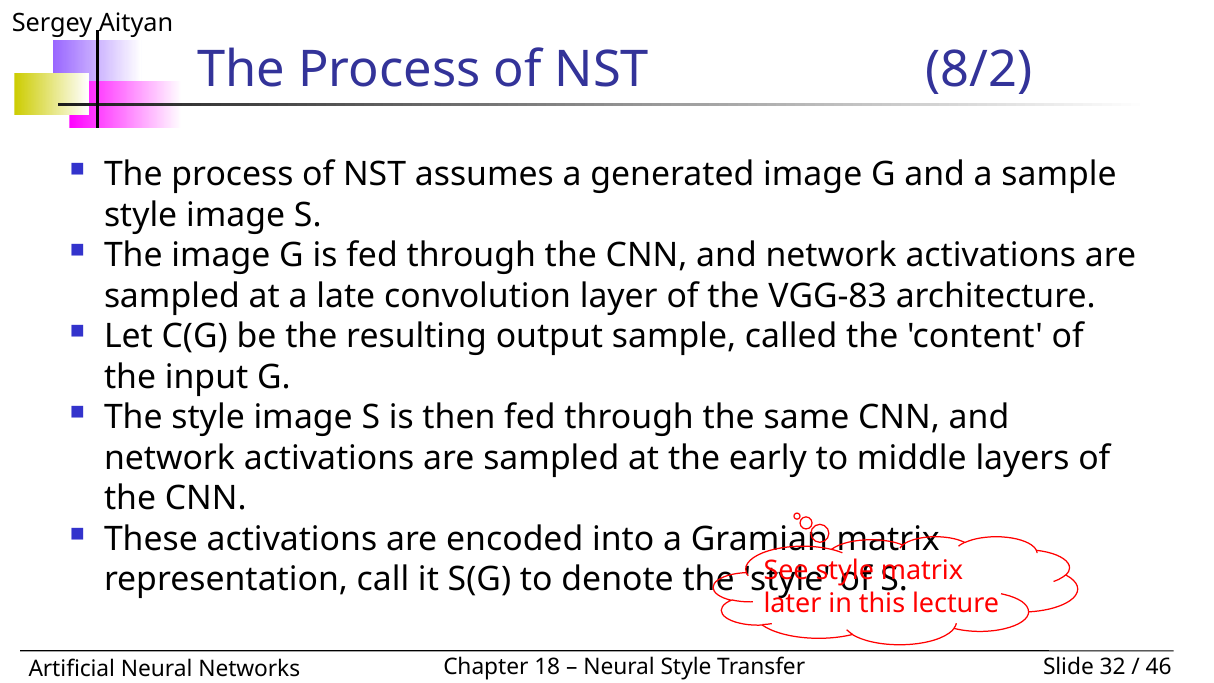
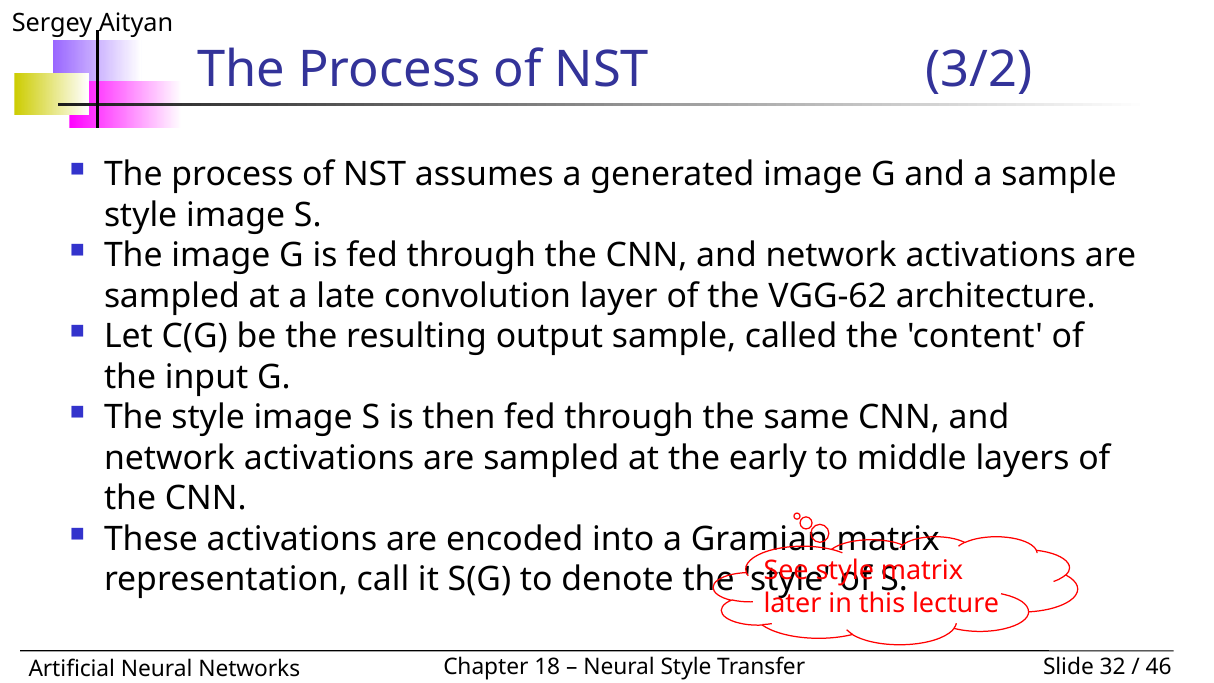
8/2: 8/2 -> 3/2
VGG-83: VGG-83 -> VGG-62
